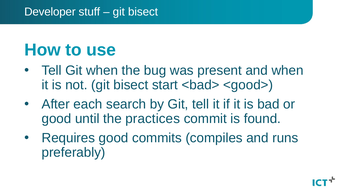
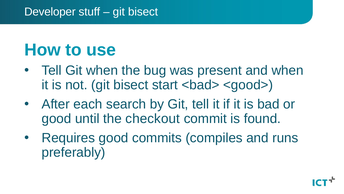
practices: practices -> checkout
